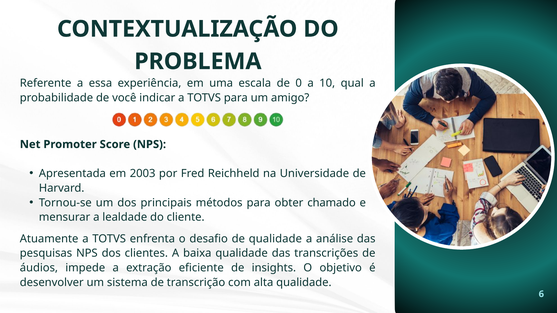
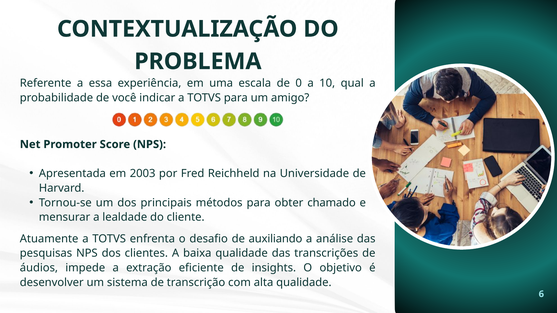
de qualidade: qualidade -> auxiliando
